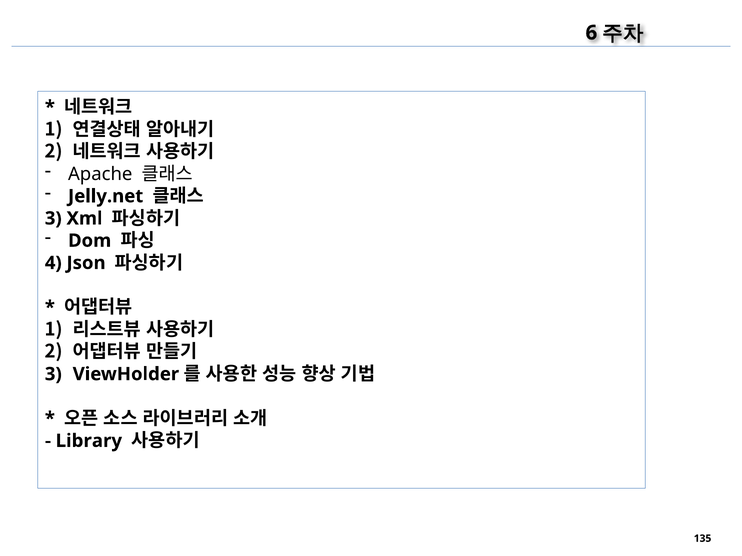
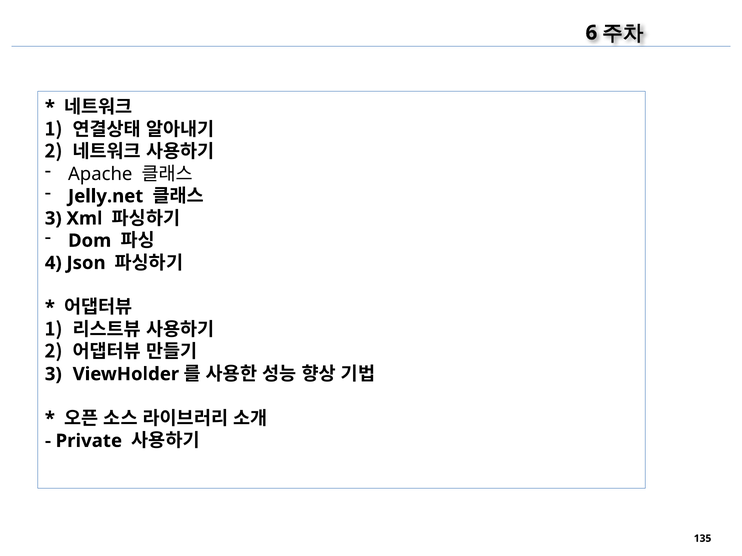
Library: Library -> Private
